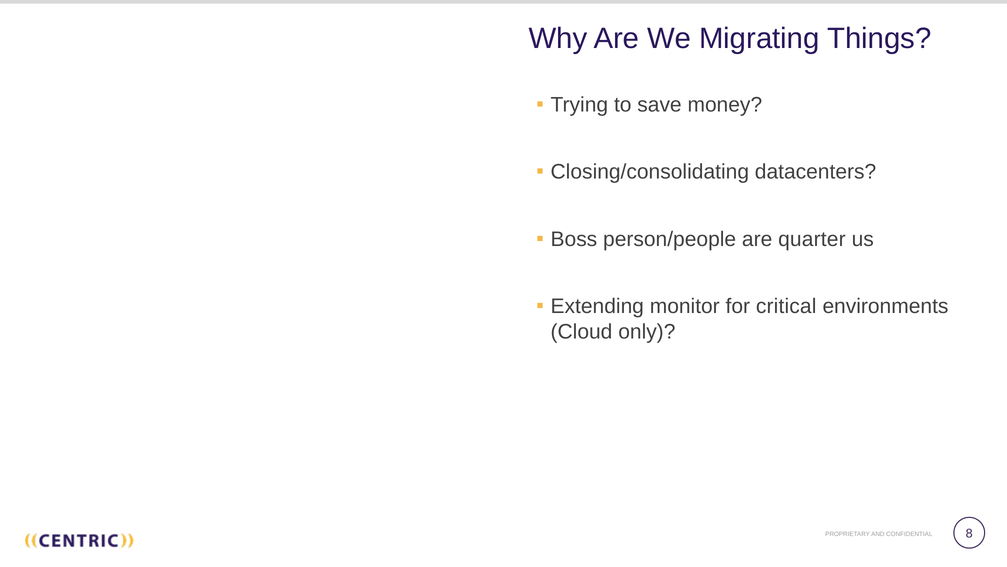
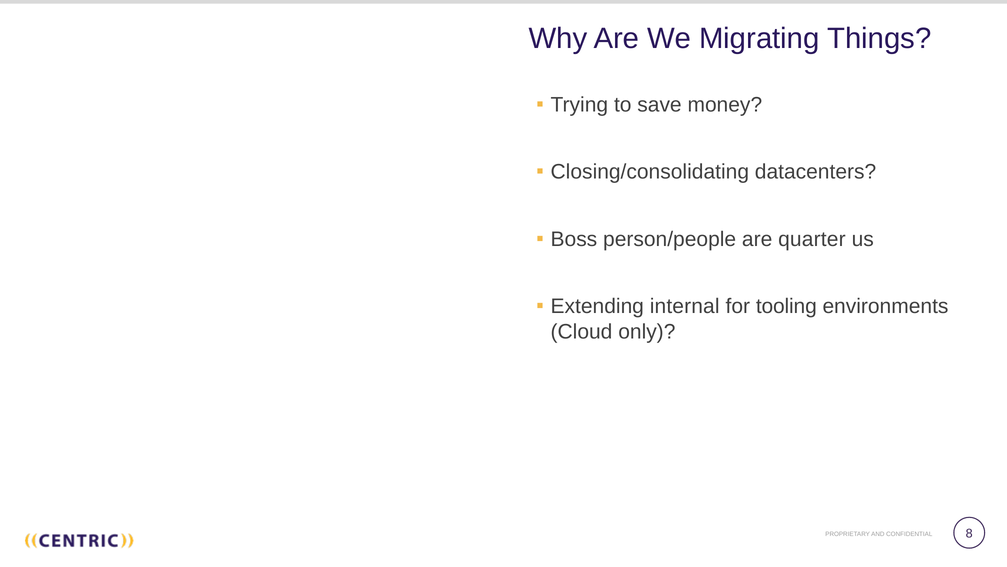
monitor: monitor -> internal
critical: critical -> tooling
